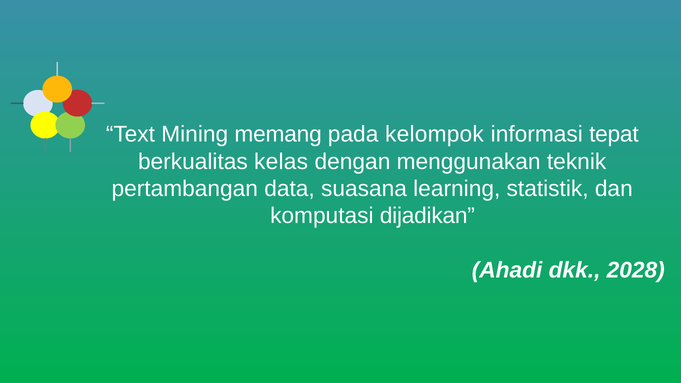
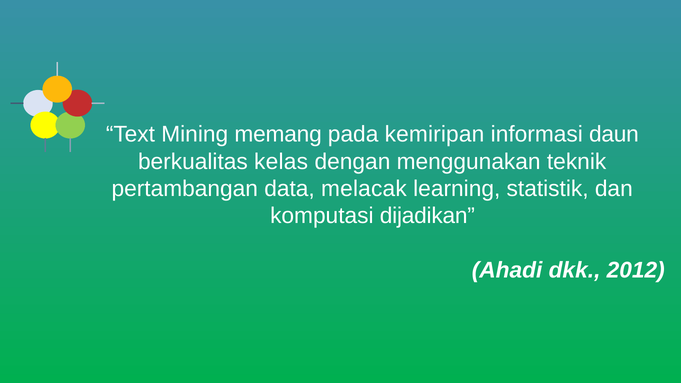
kelompok: kelompok -> kemiripan
tepat: tepat -> daun
suasana: suasana -> melacak
2028: 2028 -> 2012
